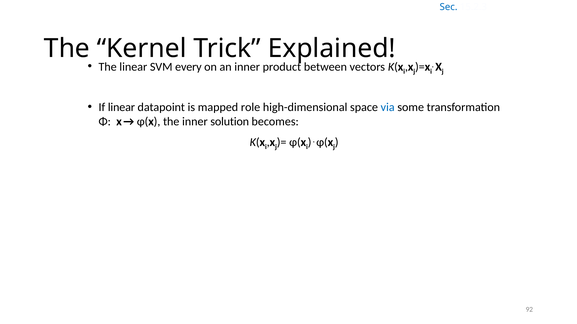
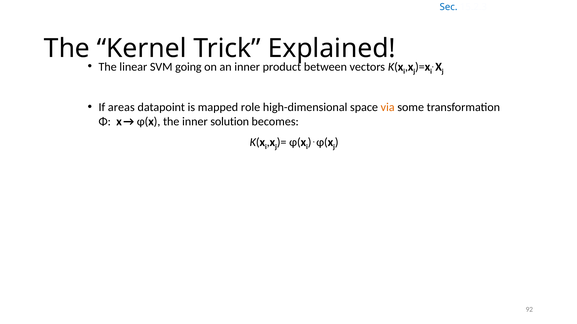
every: every -> going
If linear: linear -> areas
via colour: blue -> orange
